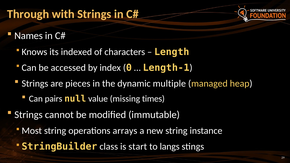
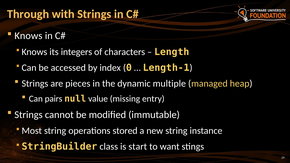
Names at (29, 36): Names -> Knows
indexed: indexed -> integers
times: times -> entry
arrays: arrays -> stored
langs: langs -> want
